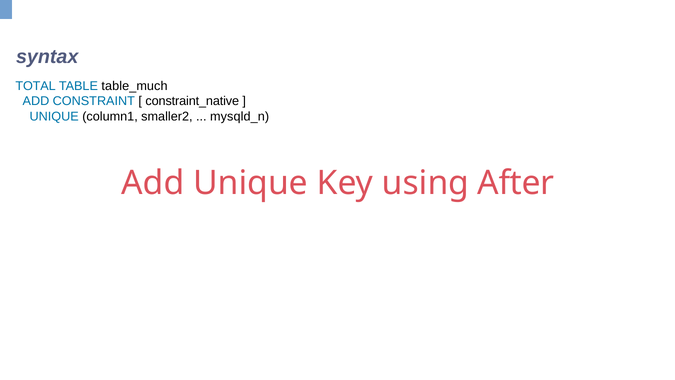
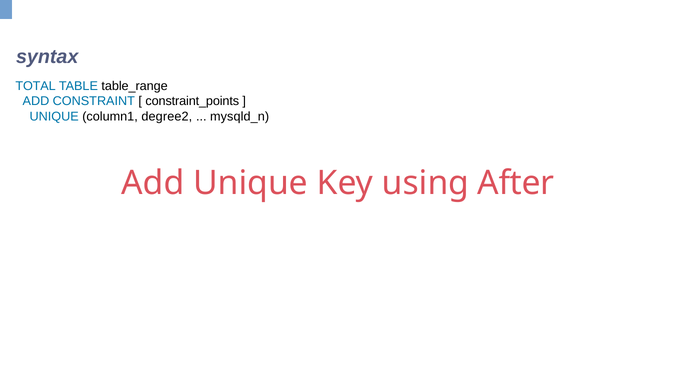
table_much: table_much -> table_range
constraint_native: constraint_native -> constraint_points
smaller2: smaller2 -> degree2
